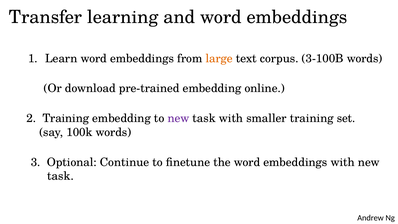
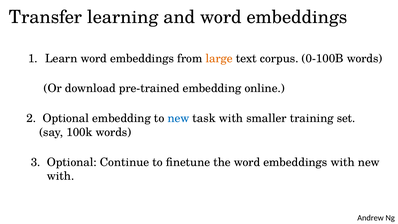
3-100B: 3-100B -> 0-100B
2 Training: Training -> Optional
new at (178, 118) colour: purple -> blue
task at (60, 176): task -> with
